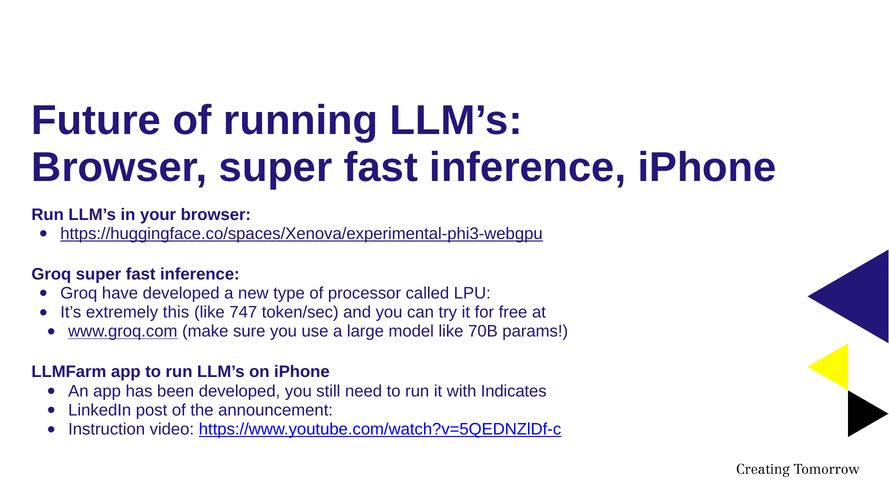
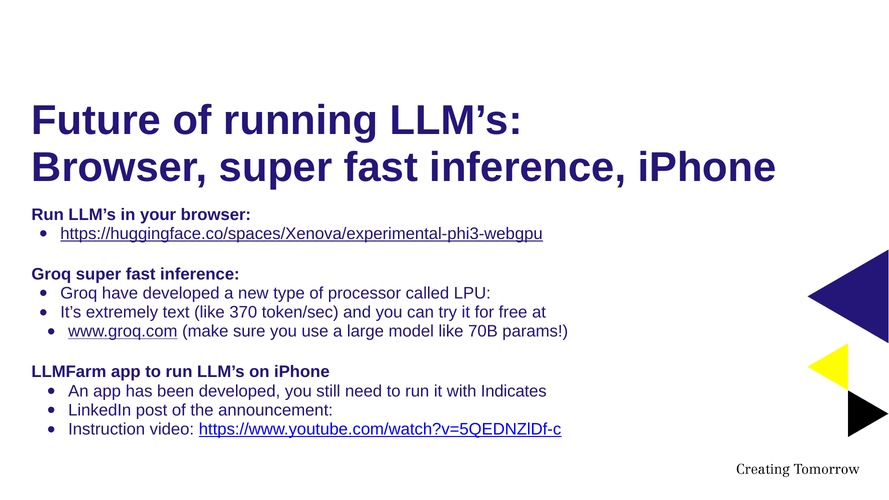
this: this -> text
747: 747 -> 370
